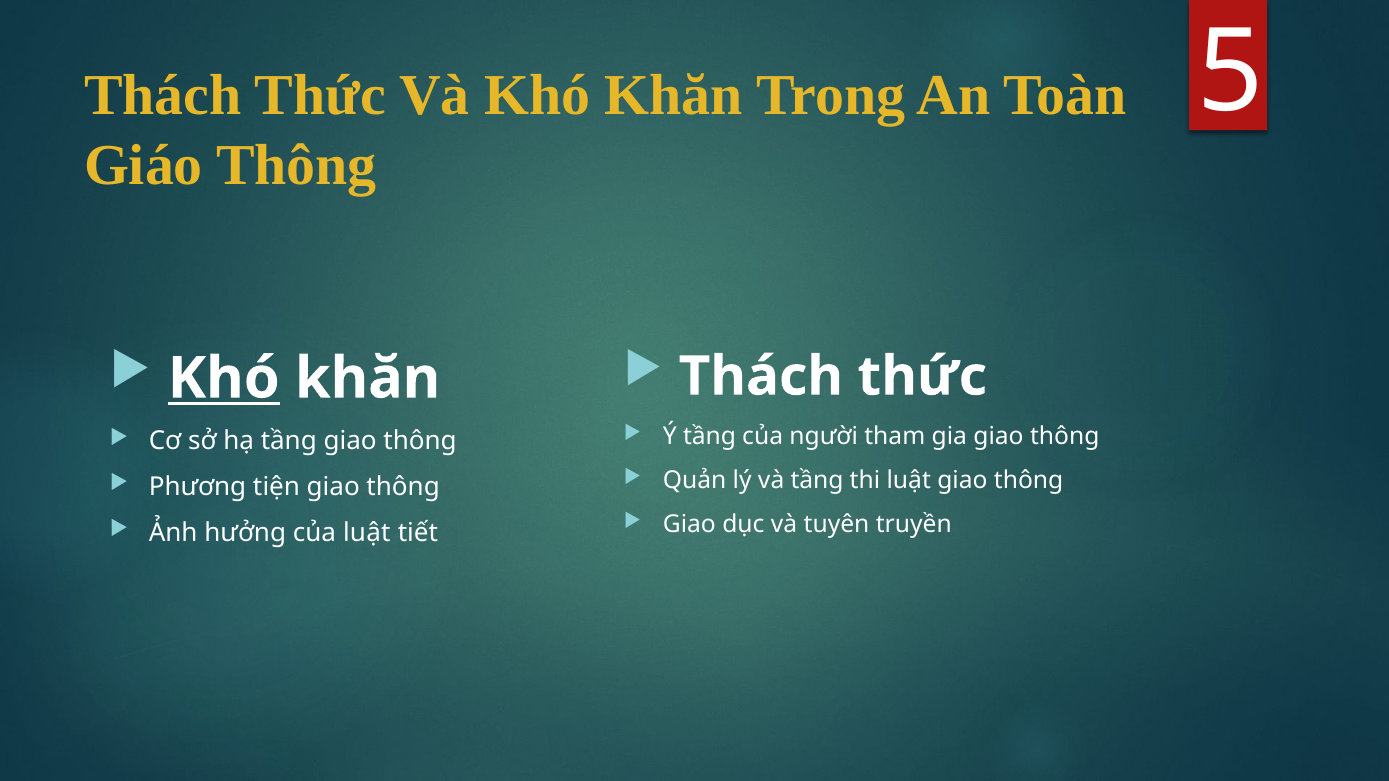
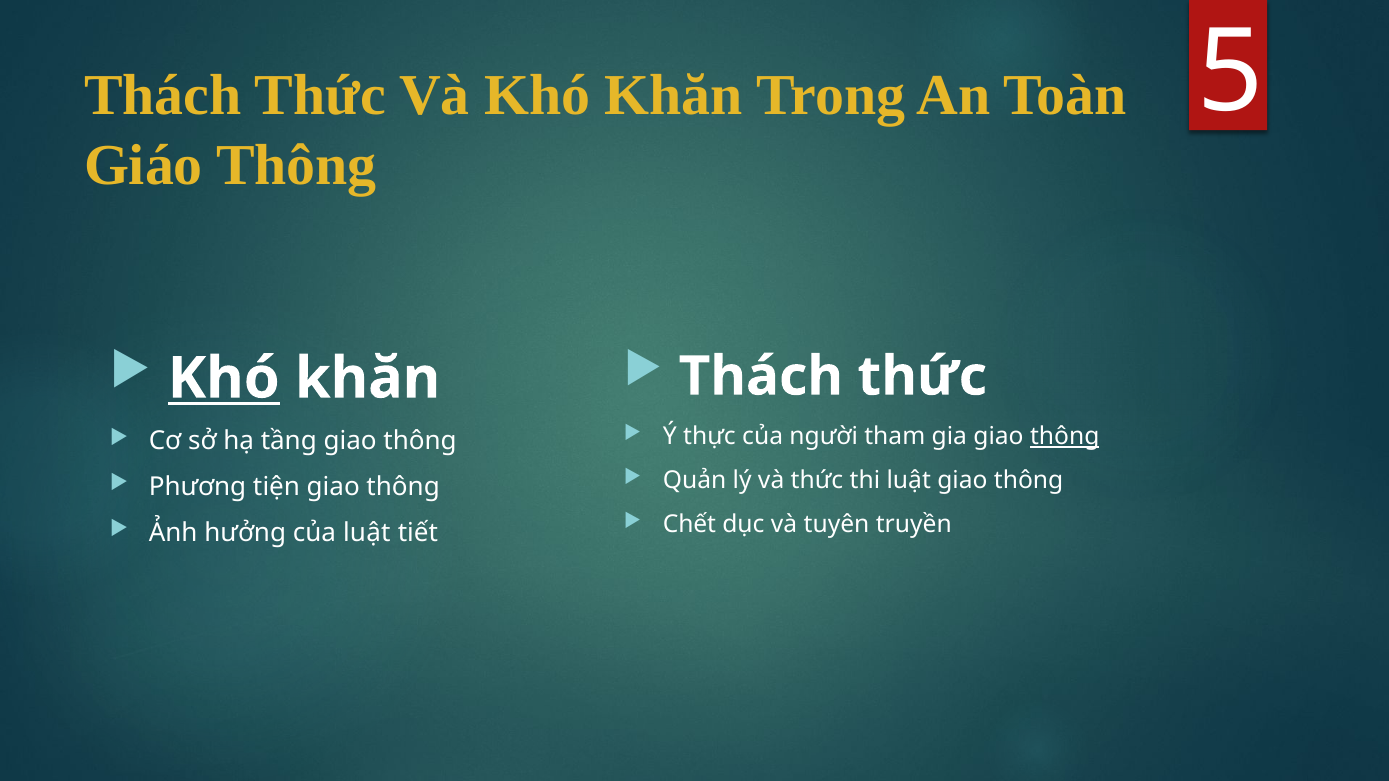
Ý tầng: tầng -> thực
thông at (1065, 437) underline: none -> present
và tầng: tầng -> thức
Giao at (689, 525): Giao -> Chết
